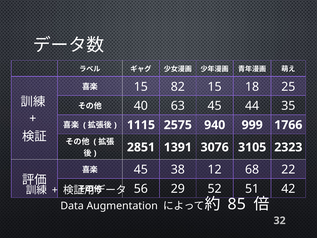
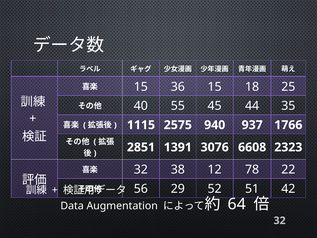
82: 82 -> 36
63: 63 -> 55
999: 999 -> 937
3105: 3105 -> 6608
45 at (141, 169): 45 -> 32
68: 68 -> 78
85: 85 -> 64
